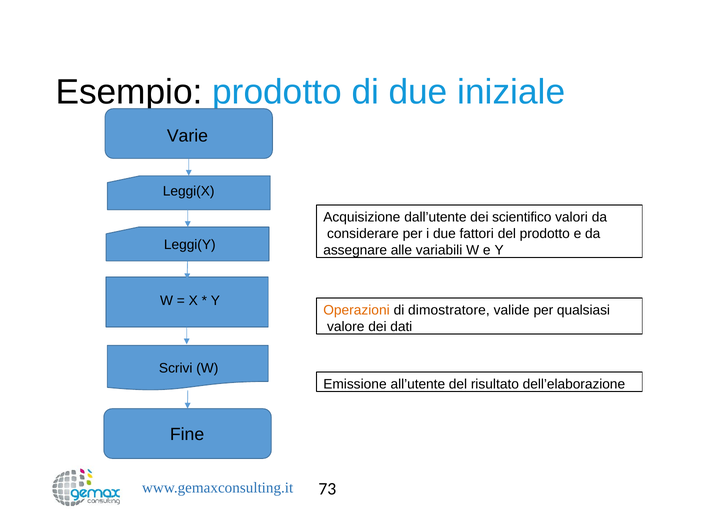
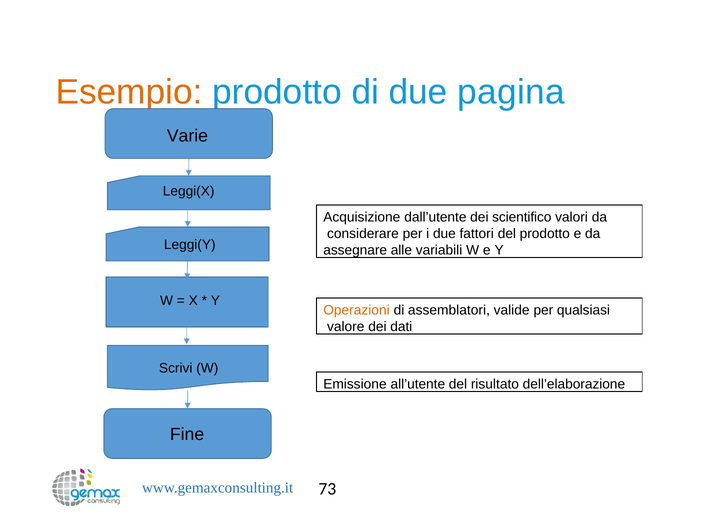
Esempio colour: black -> orange
iniziale: iniziale -> pagina
dimostratore: dimostratore -> assemblatori
